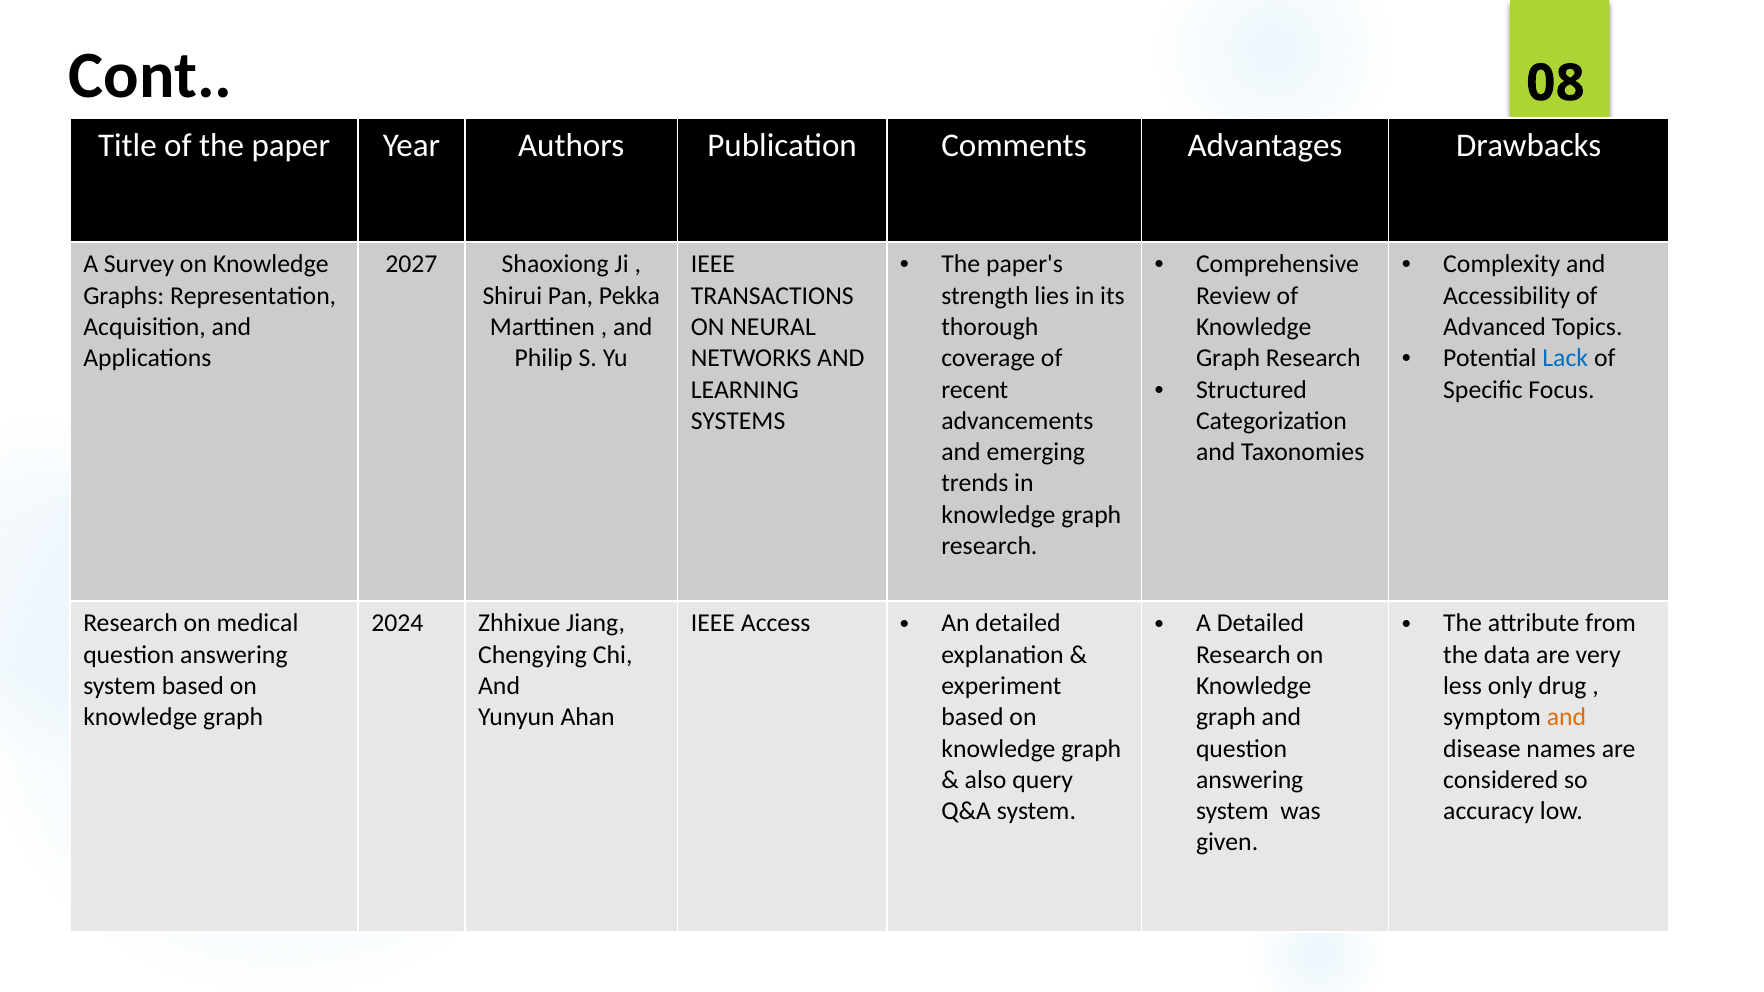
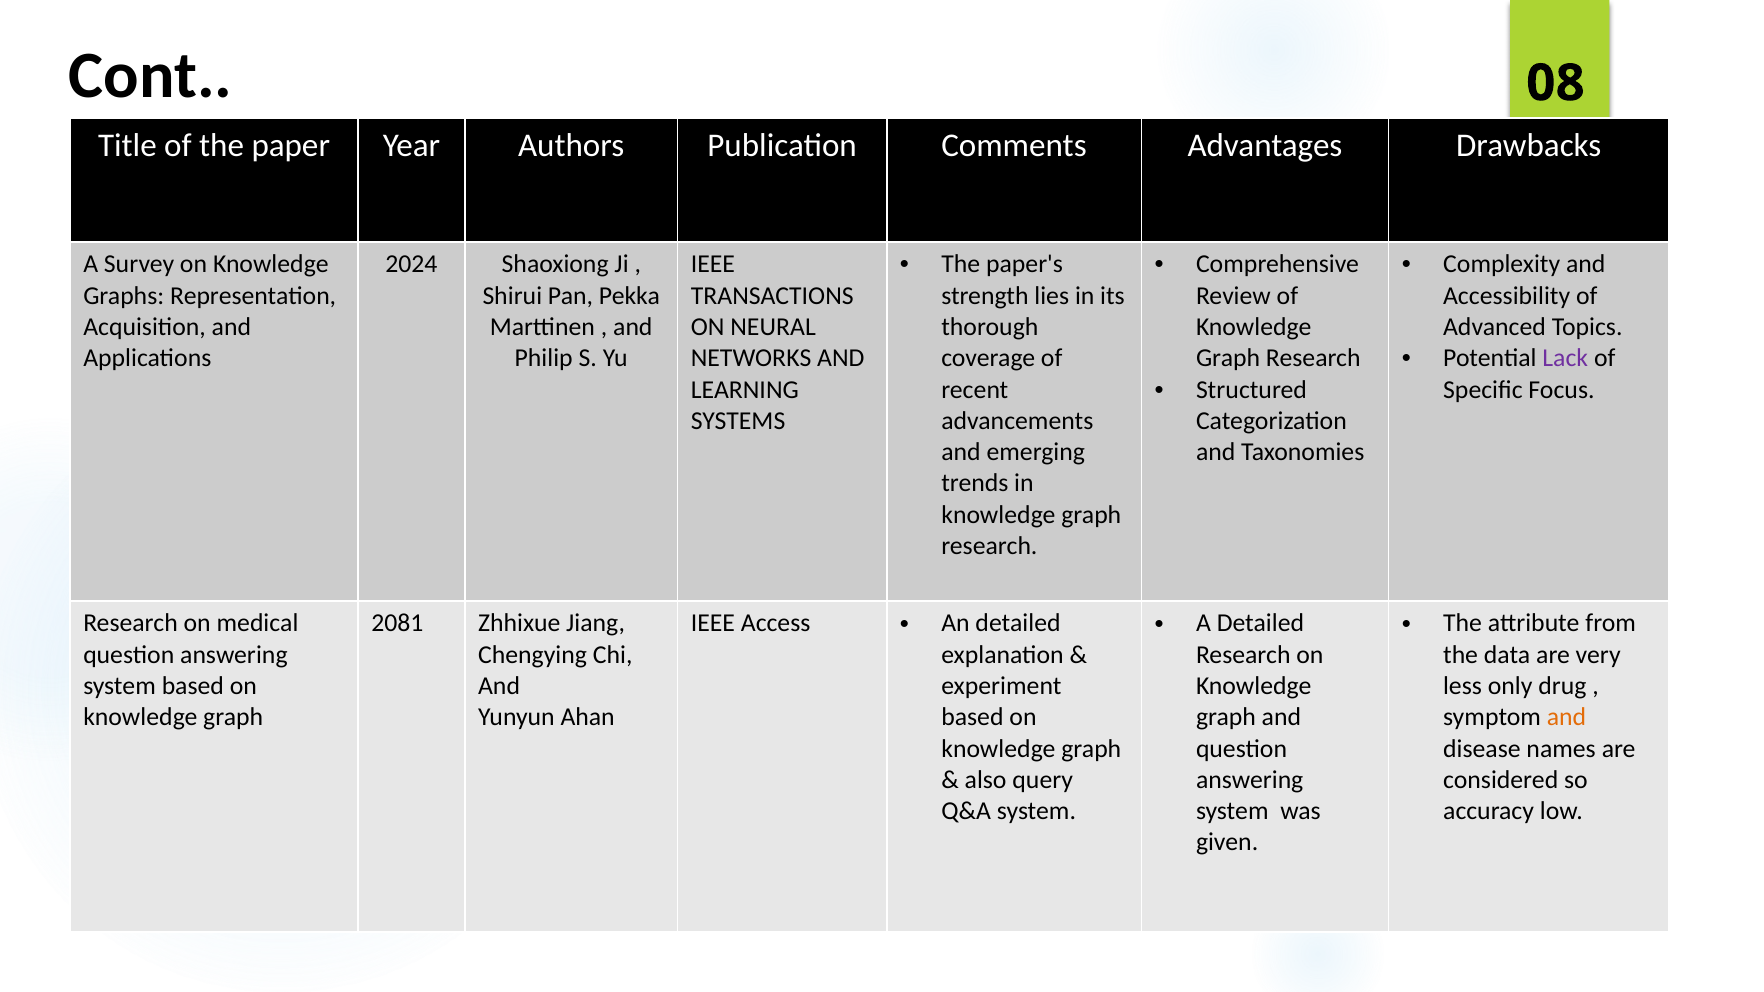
2027: 2027 -> 2024
Lack colour: blue -> purple
2024: 2024 -> 2081
